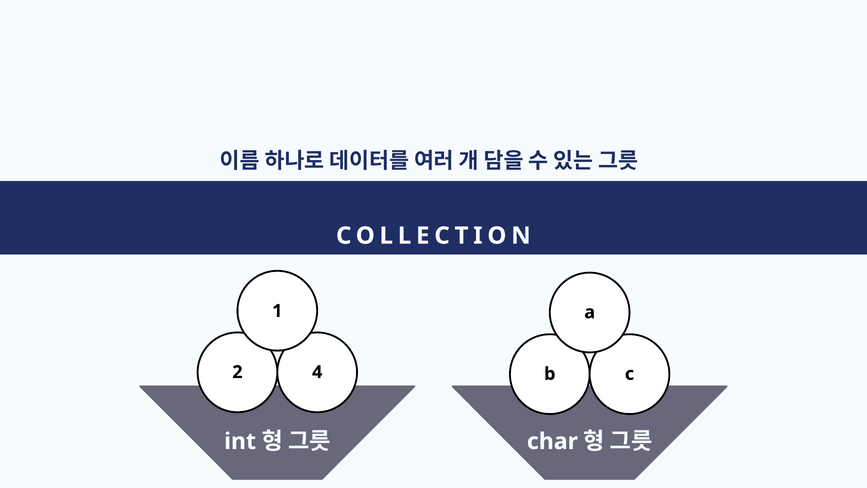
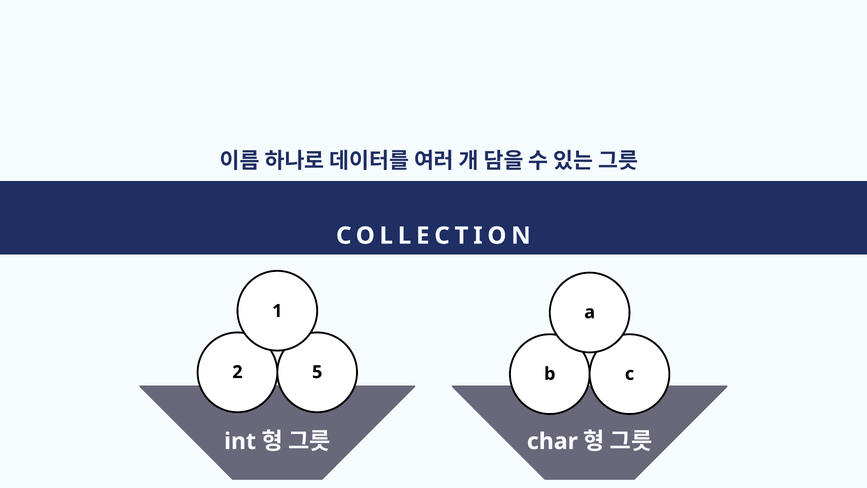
4: 4 -> 5
